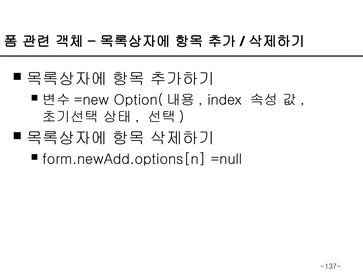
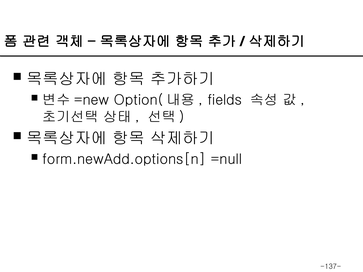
index: index -> fields
